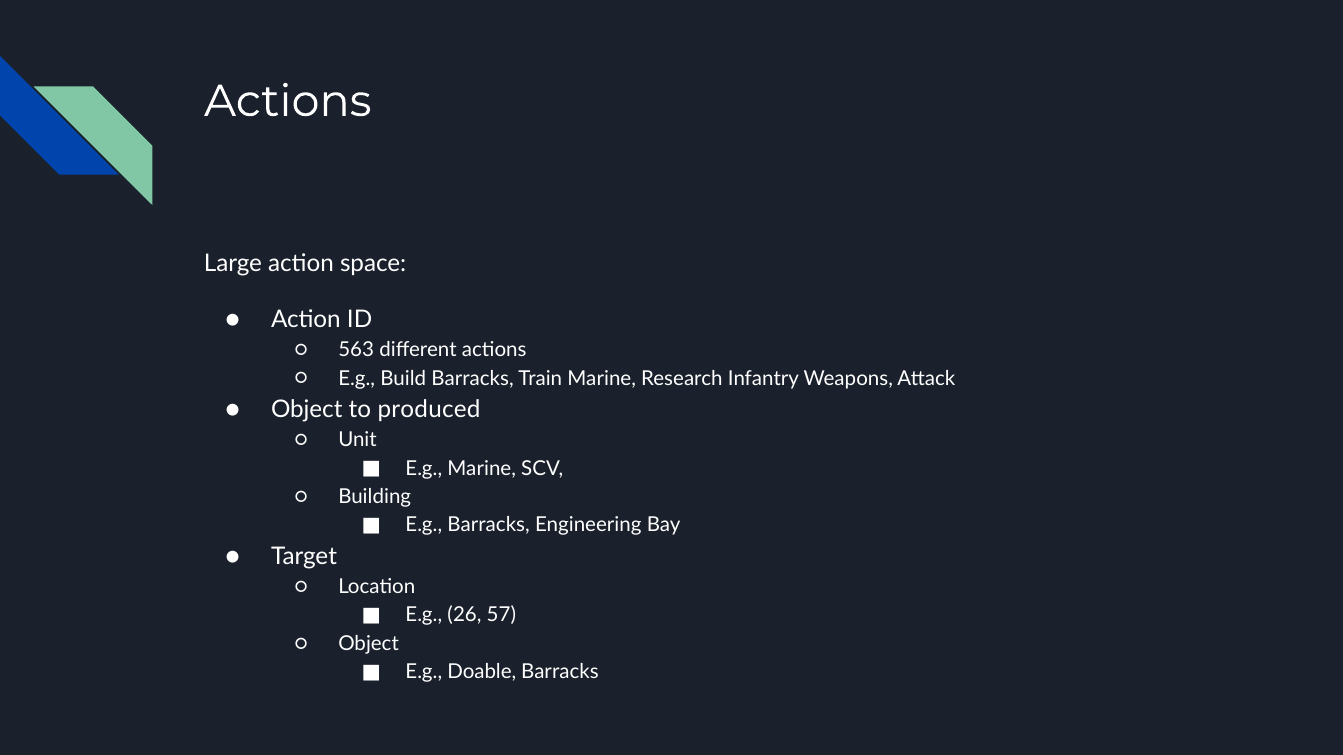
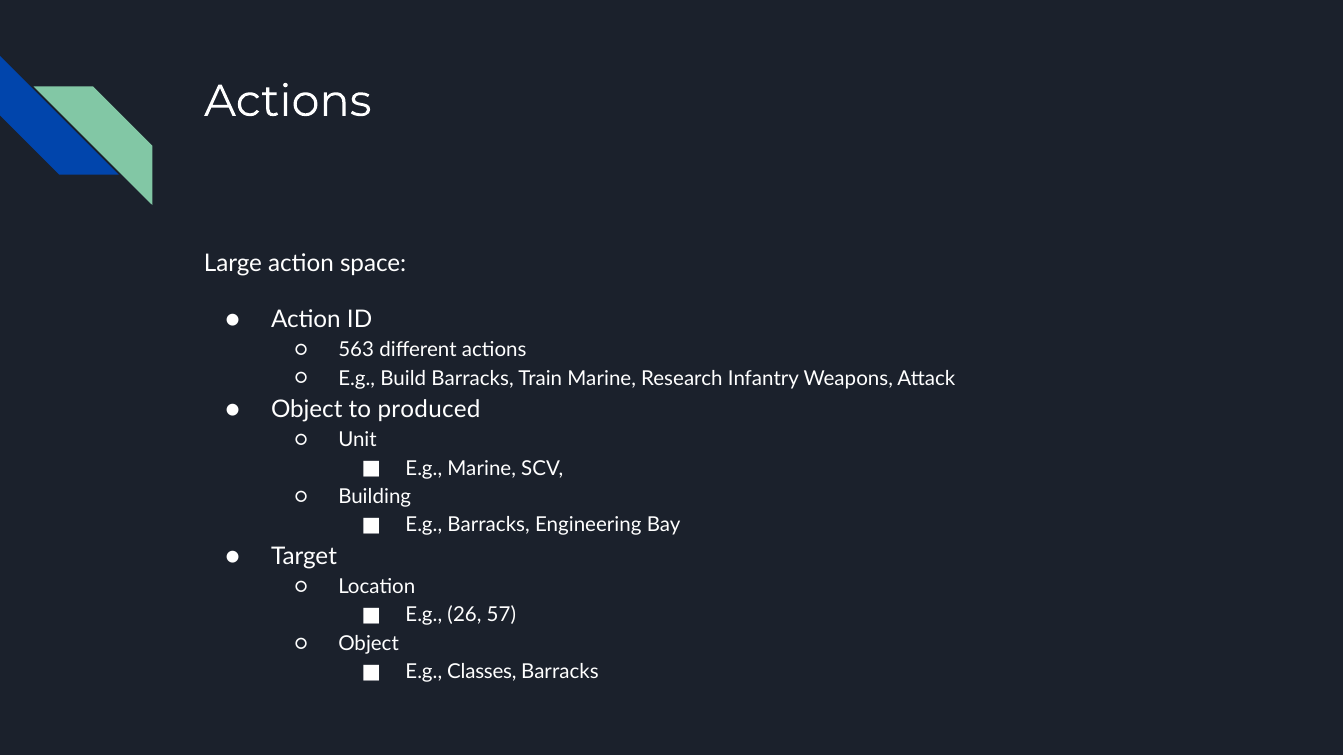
Doable: Doable -> Classes
